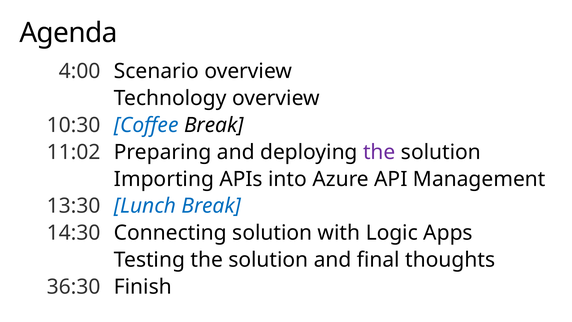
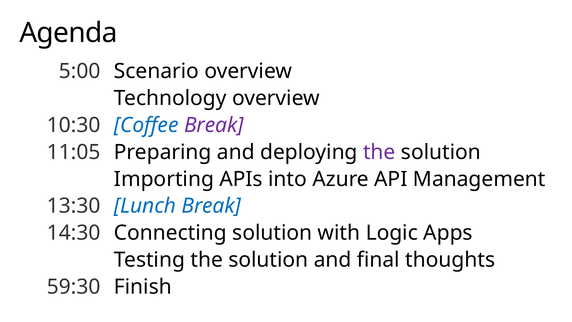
4:00: 4:00 -> 5:00
Break at (214, 125) colour: black -> purple
11:02: 11:02 -> 11:05
36:30: 36:30 -> 59:30
